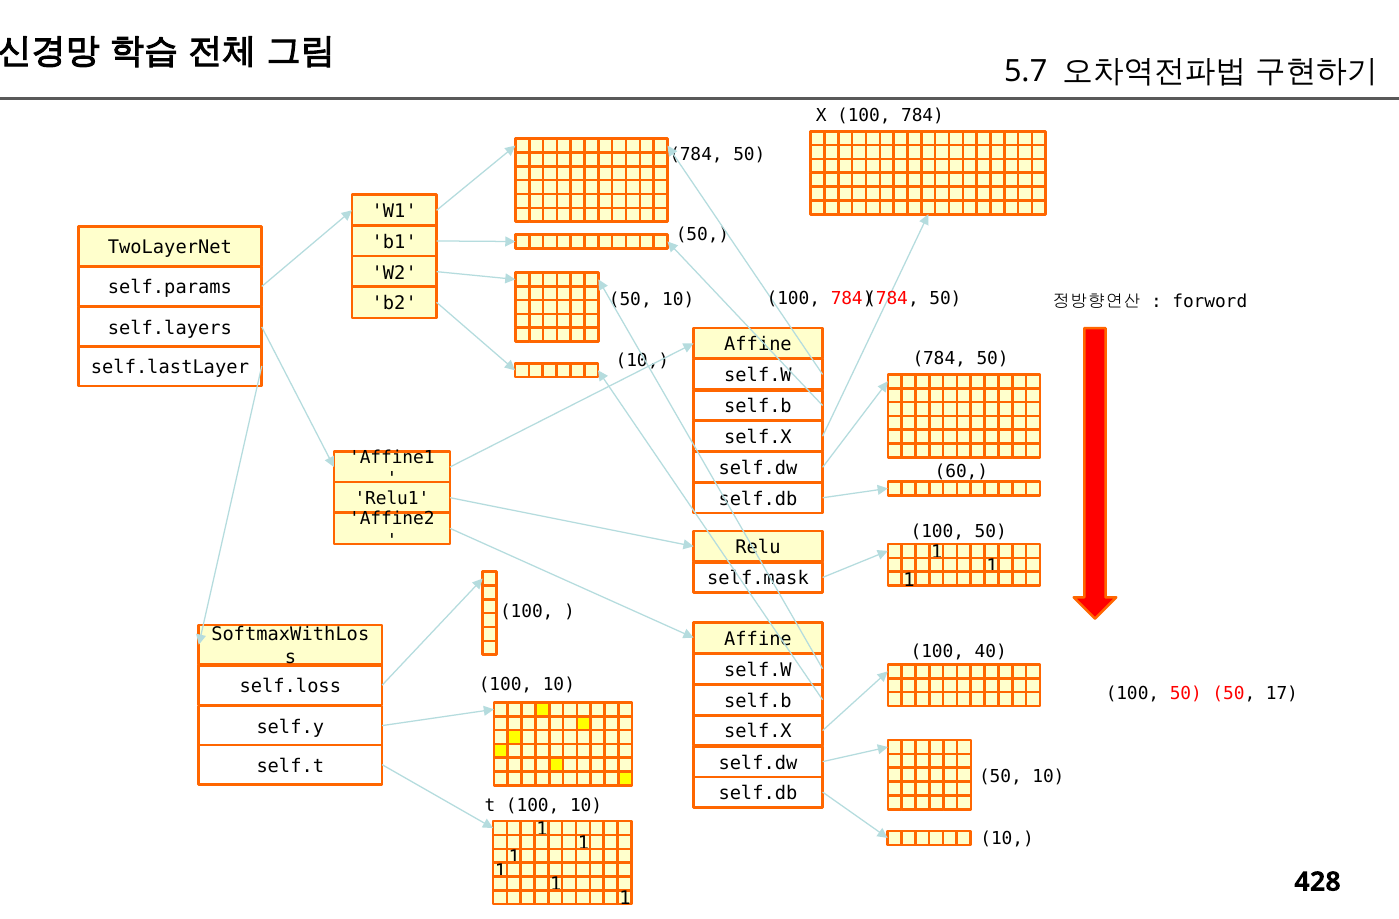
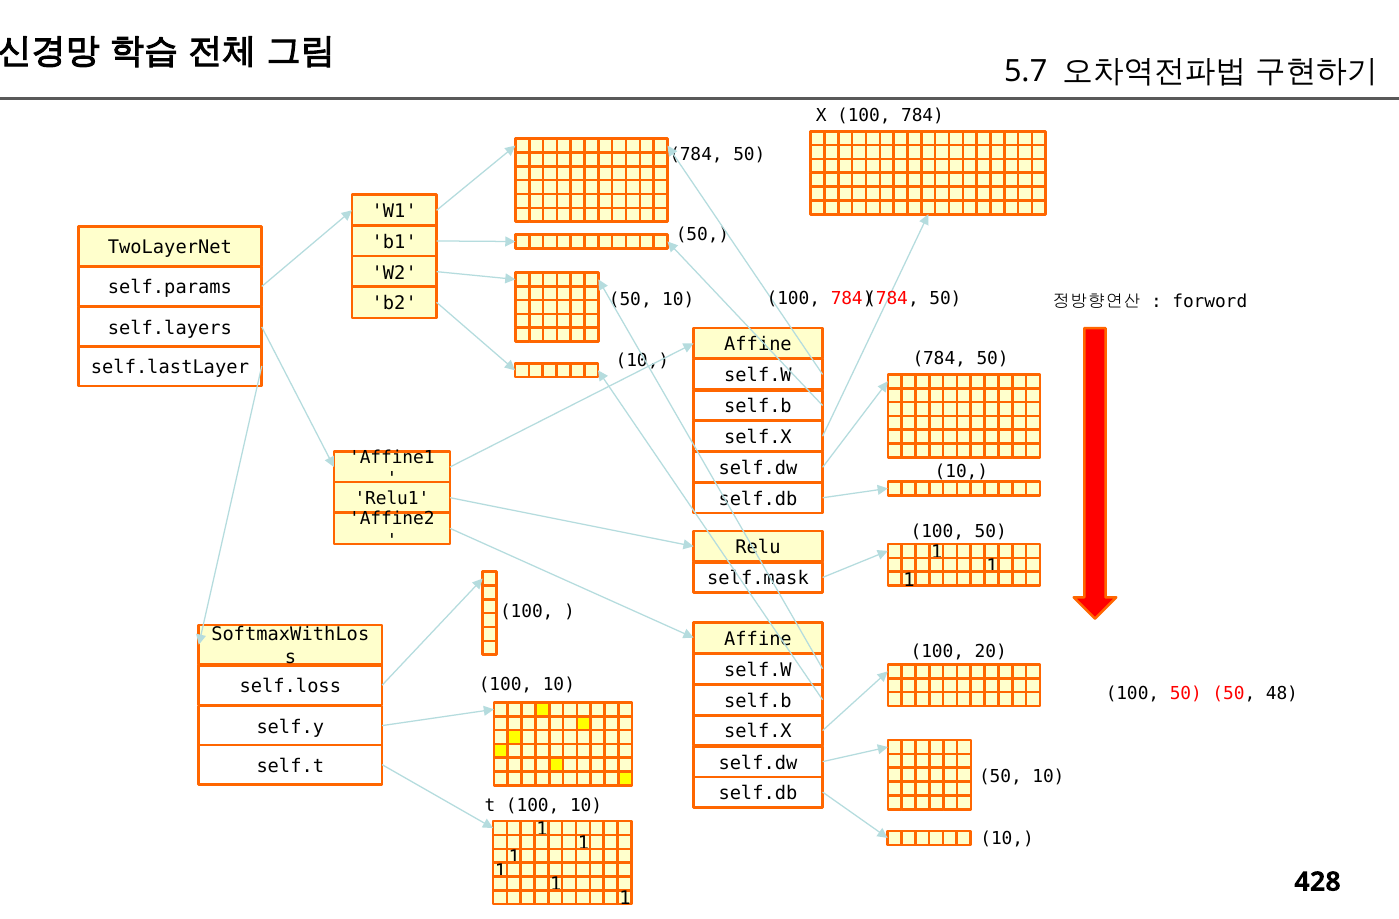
60 at (961, 472): 60 -> 10
40: 40 -> 20
17: 17 -> 48
